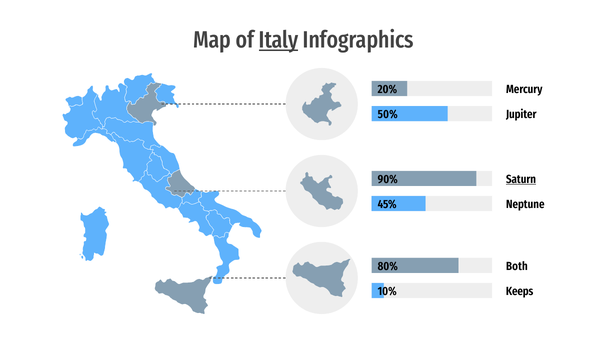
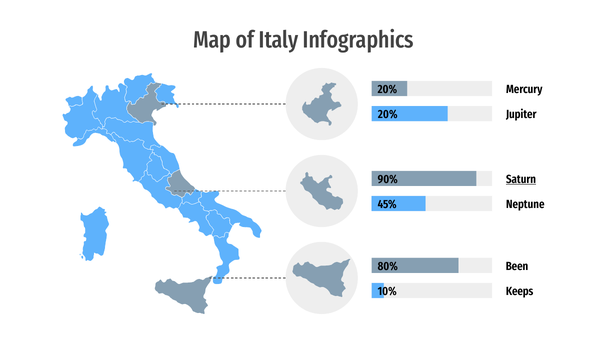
Italy underline: present -> none
50% at (388, 115): 50% -> 20%
Both: Both -> Been
